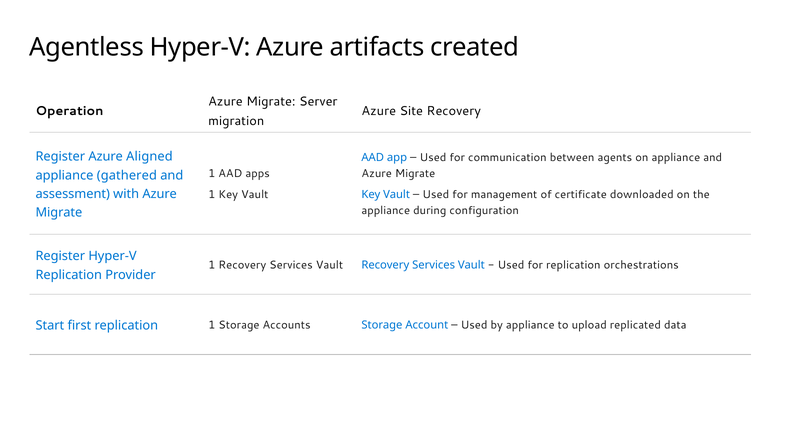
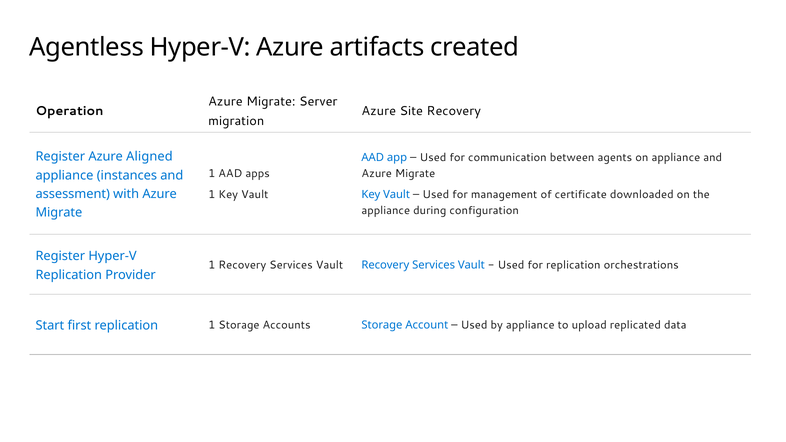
gathered: gathered -> instances
